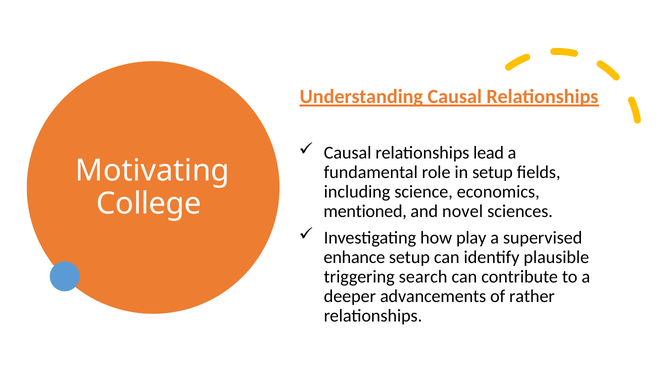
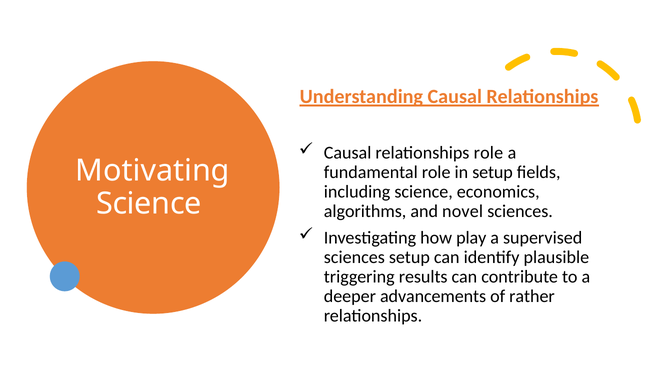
relationships lead: lead -> role
College at (149, 204): College -> Science
mentioned: mentioned -> algorithms
enhance at (354, 257): enhance -> sciences
search: search -> results
